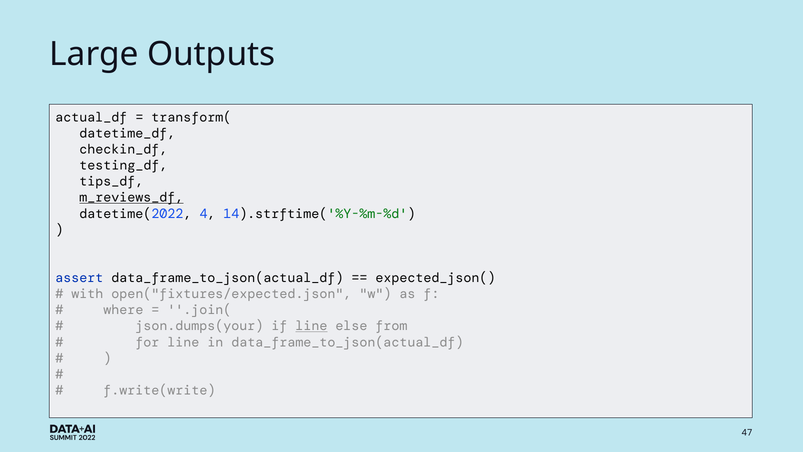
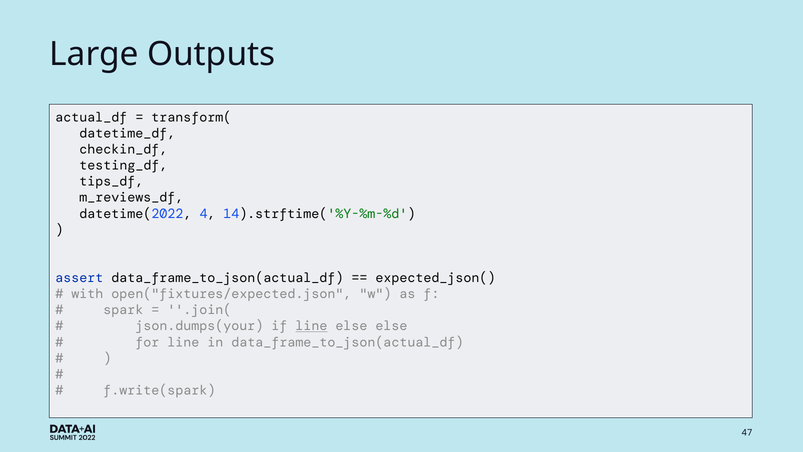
m_reviews_df underline: present -> none
where: where -> spark
else from: from -> else
f.write(write: f.write(write -> f.write(spark
